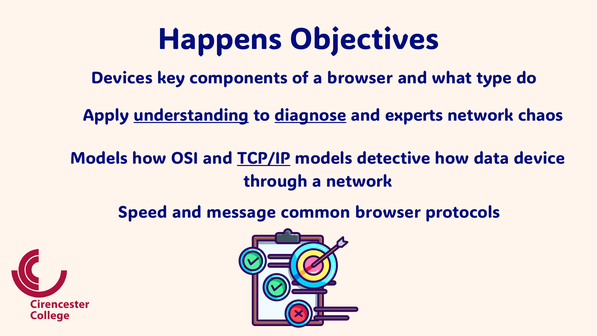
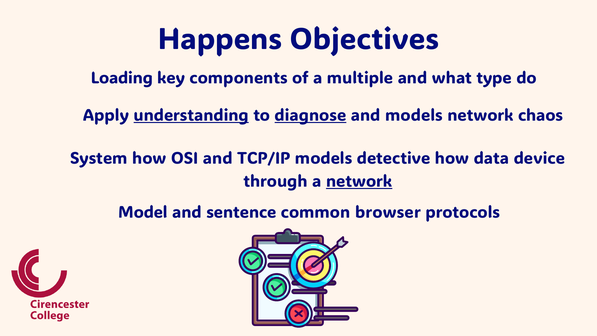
Devices: Devices -> Loading
a browser: browser -> multiple
and experts: experts -> models
Models at (99, 158): Models -> System
TCP/IP underline: present -> none
network at (359, 181) underline: none -> present
Speed: Speed -> Model
message: message -> sentence
